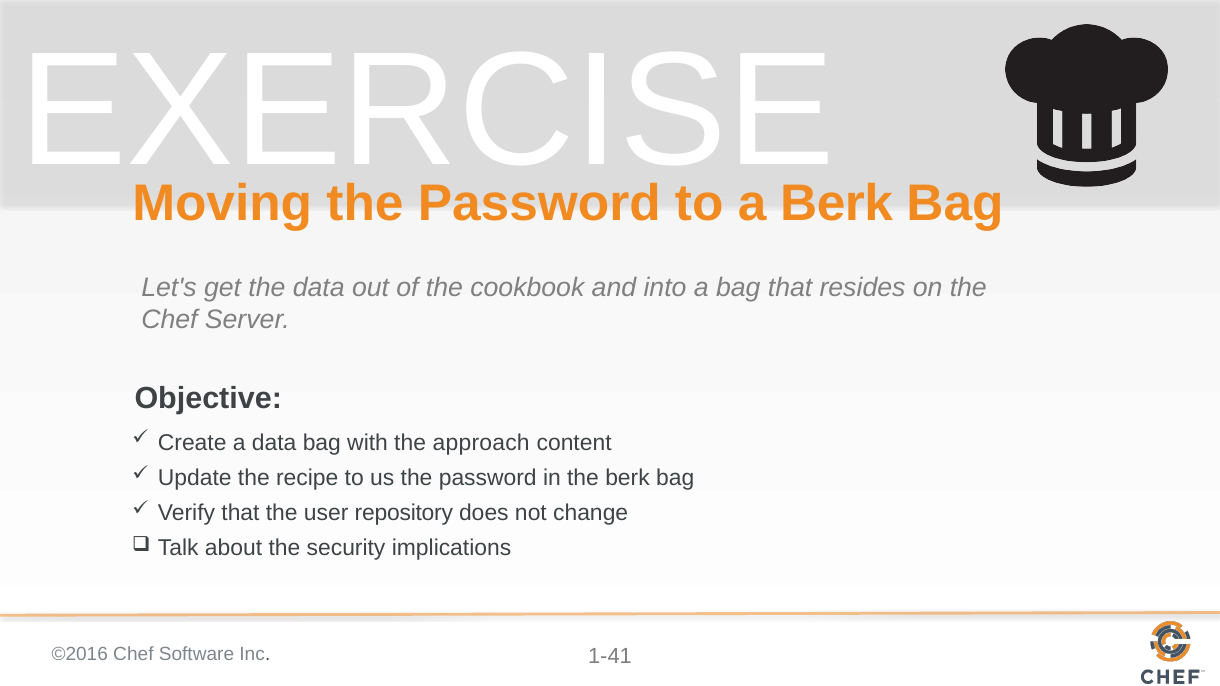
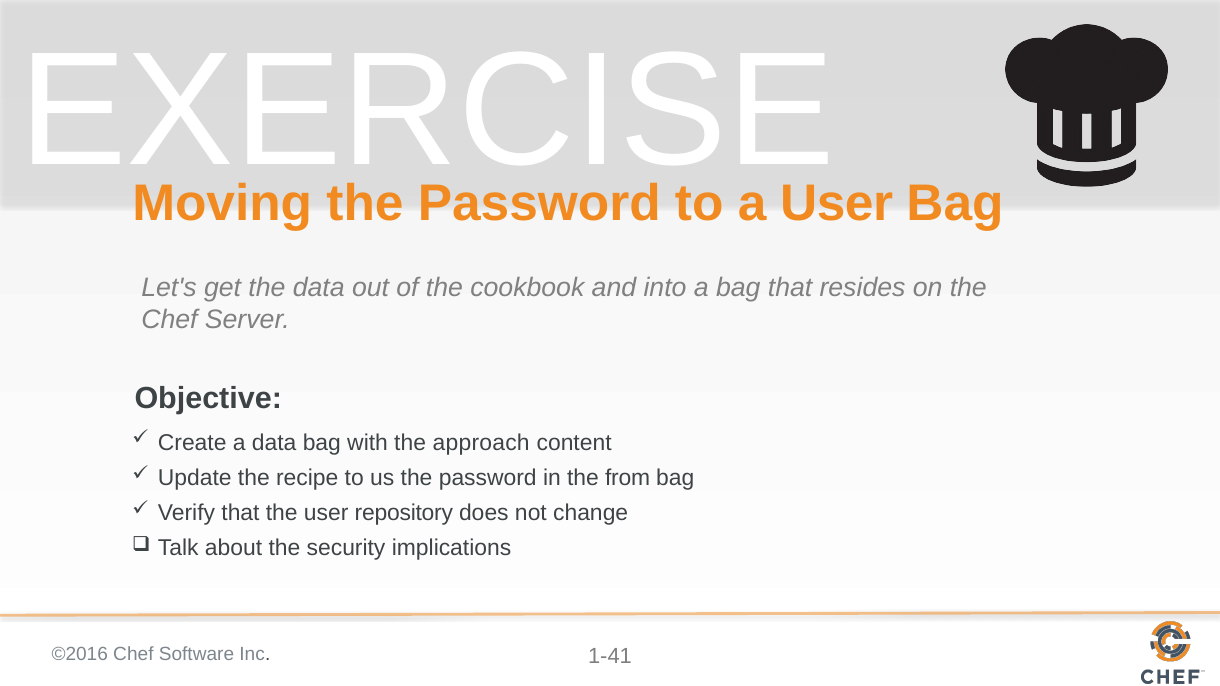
Berk at (837, 204): Berk -> User
the berk: berk -> from
